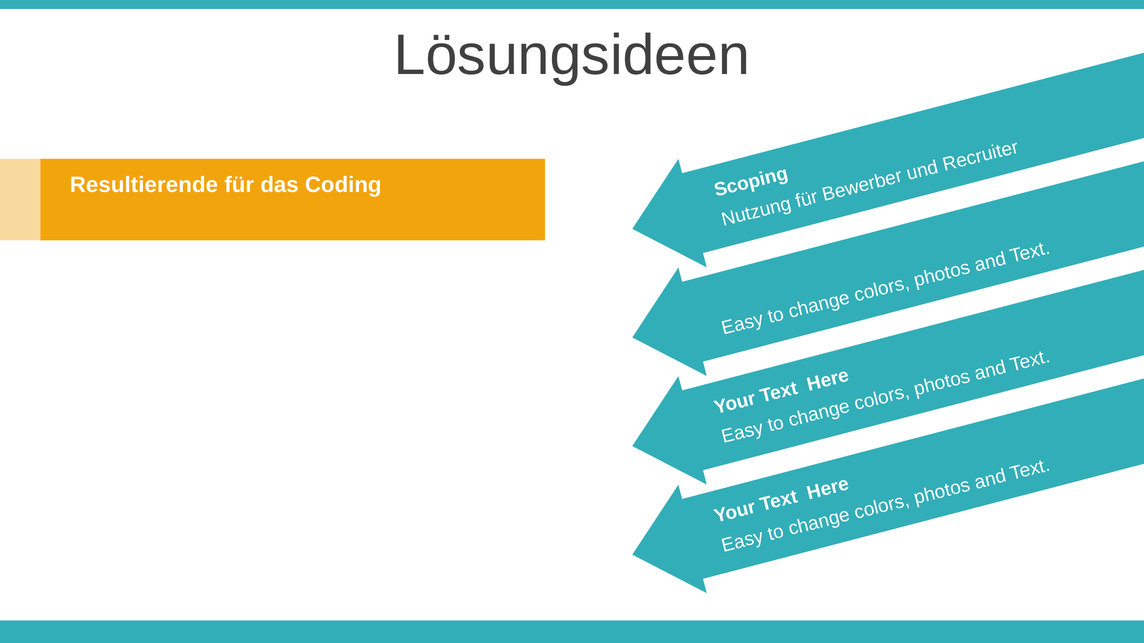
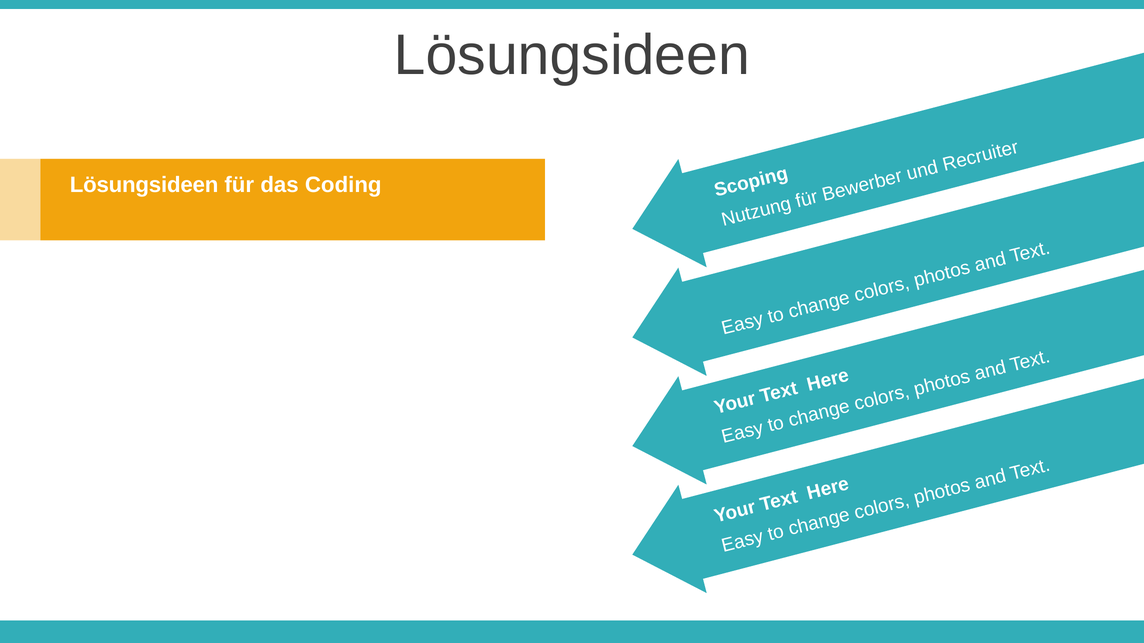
Resultierende at (144, 185): Resultierende -> Lösungsideen
